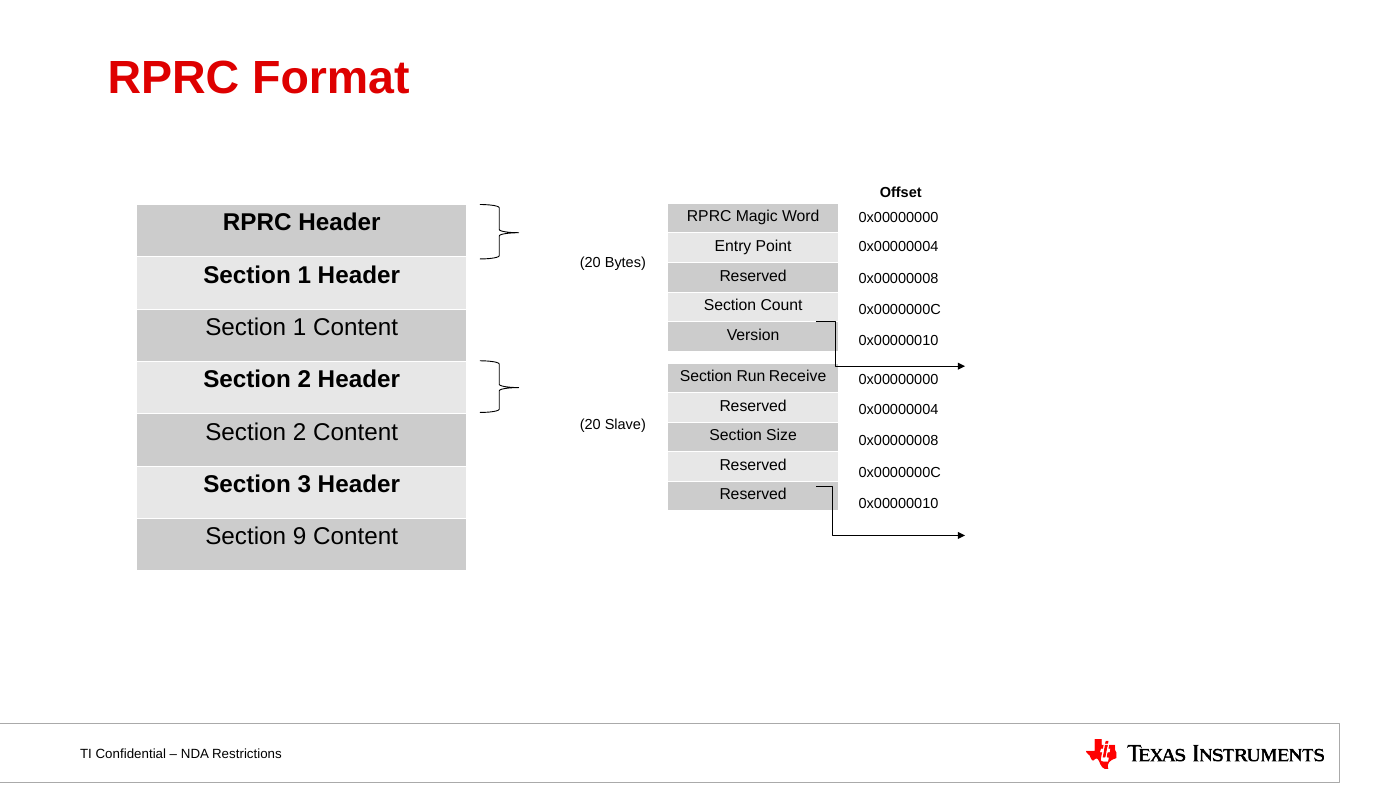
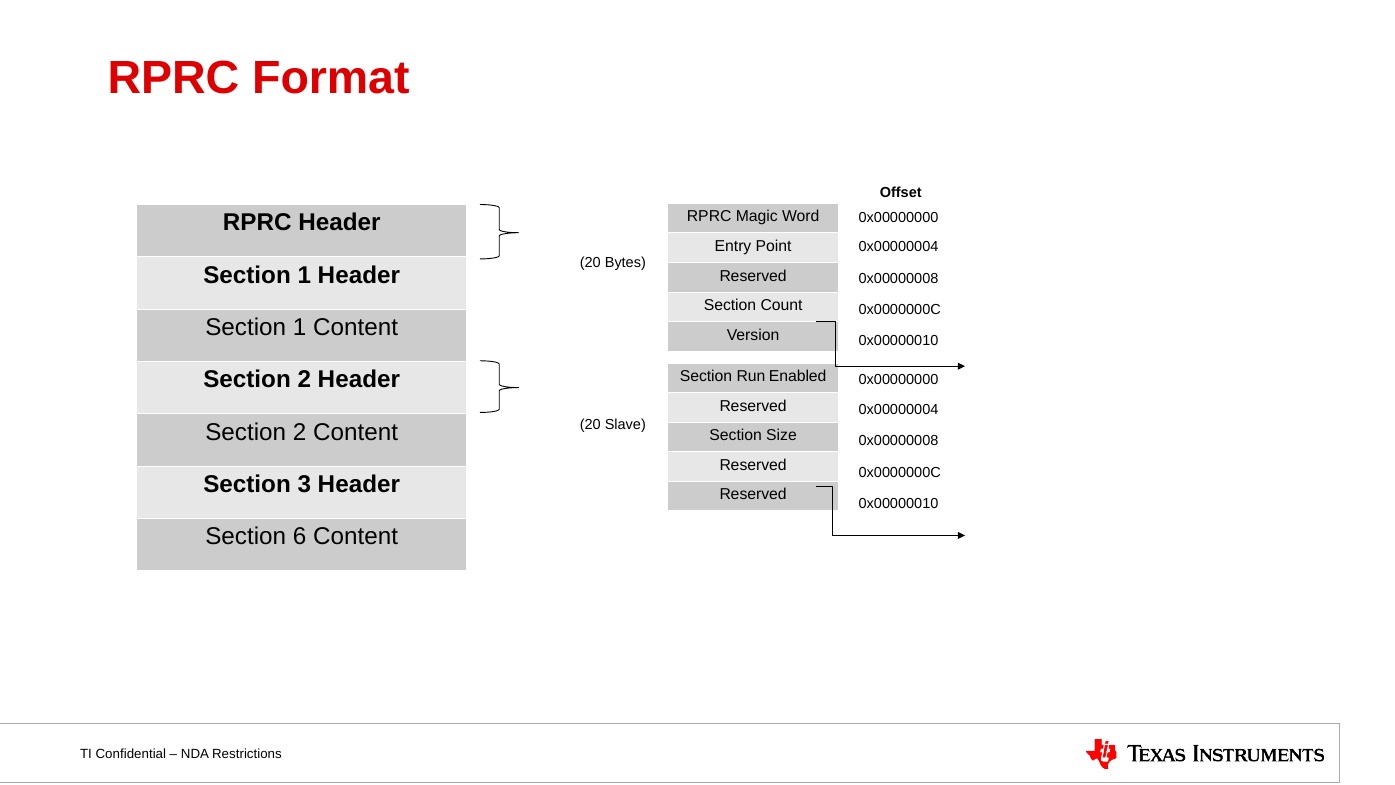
Receive: Receive -> Enabled
9: 9 -> 6
